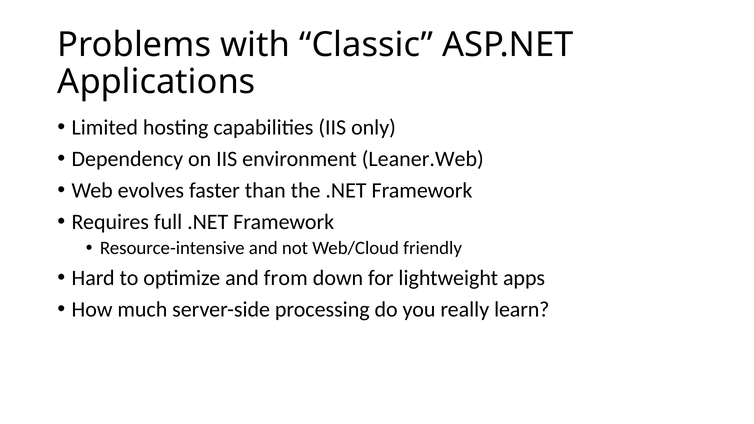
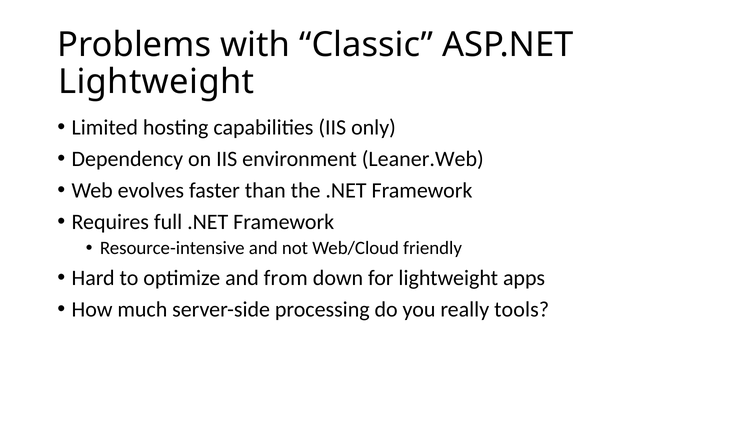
Applications at (156, 82): Applications -> Lightweight
learn: learn -> tools
